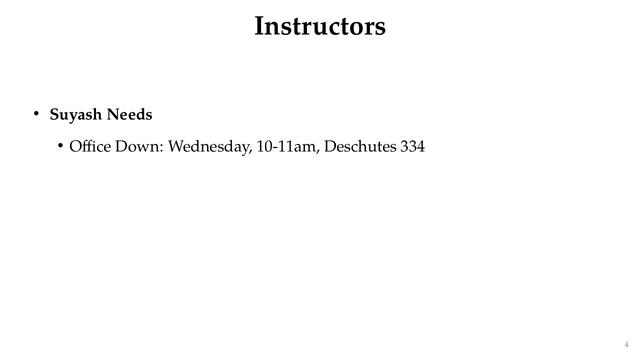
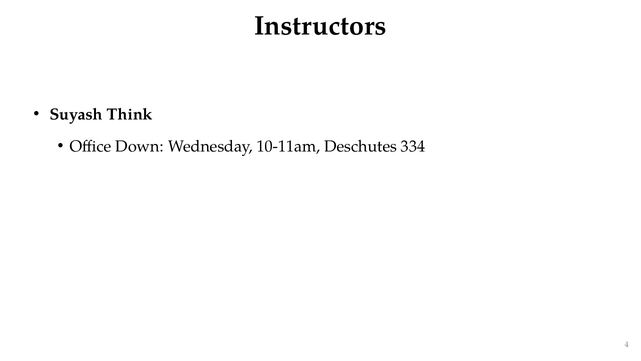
Needs: Needs -> Think
